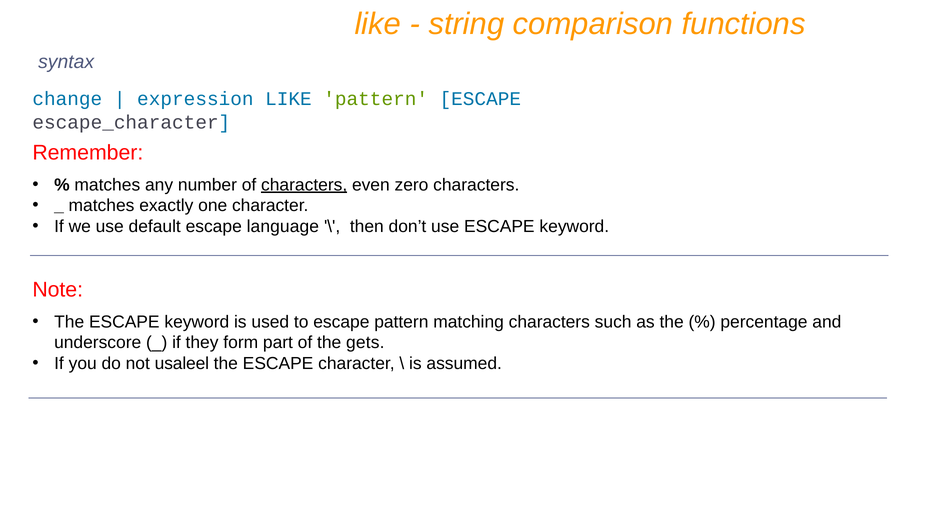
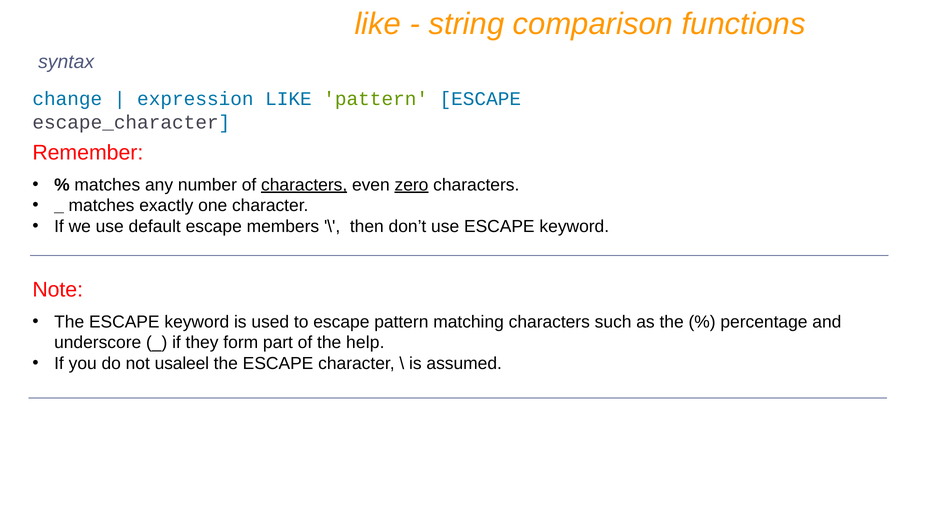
zero underline: none -> present
language: language -> members
gets: gets -> help
